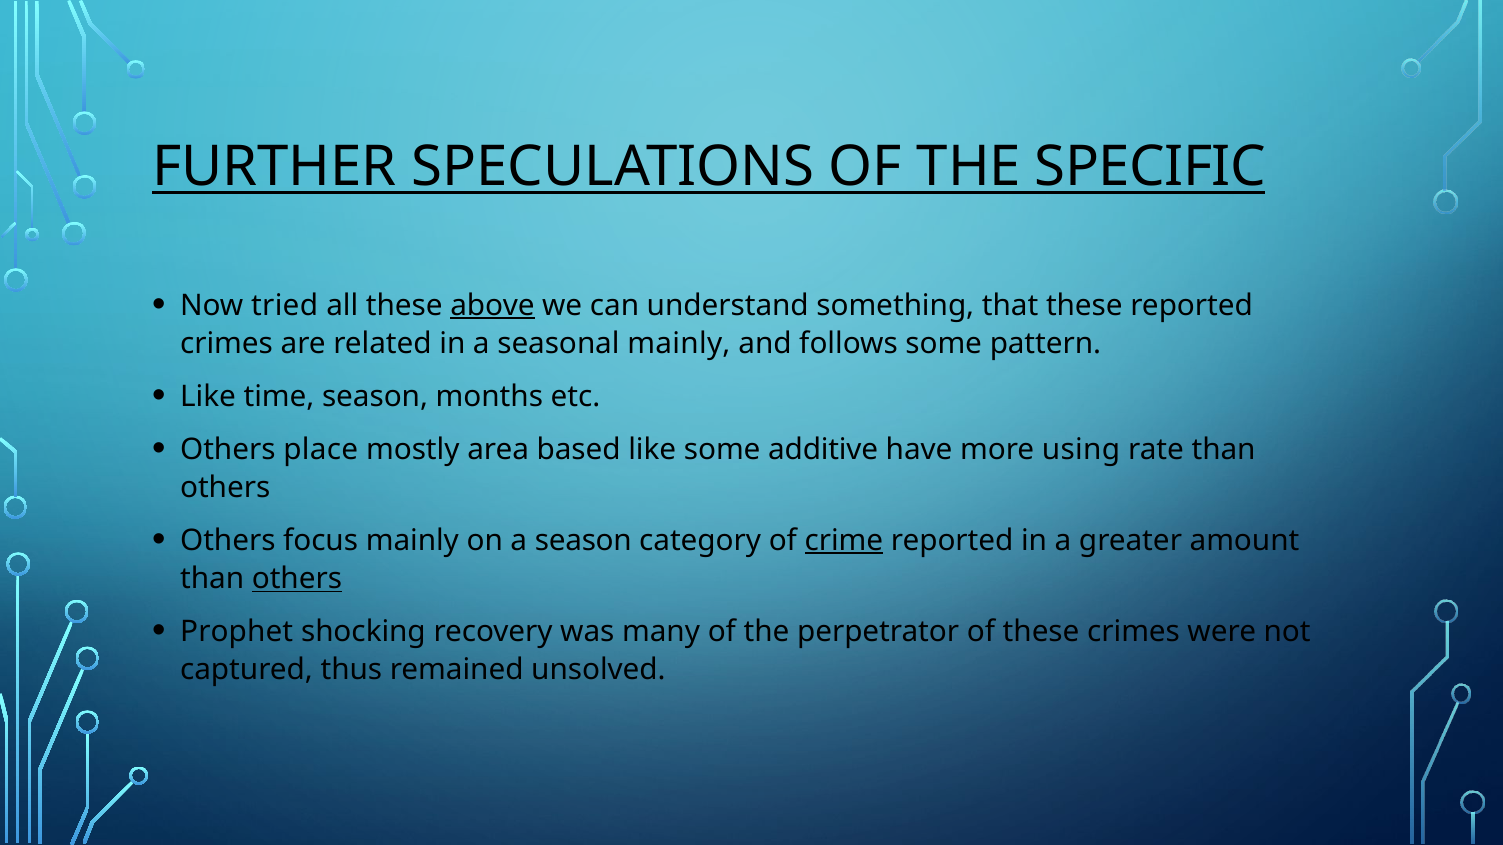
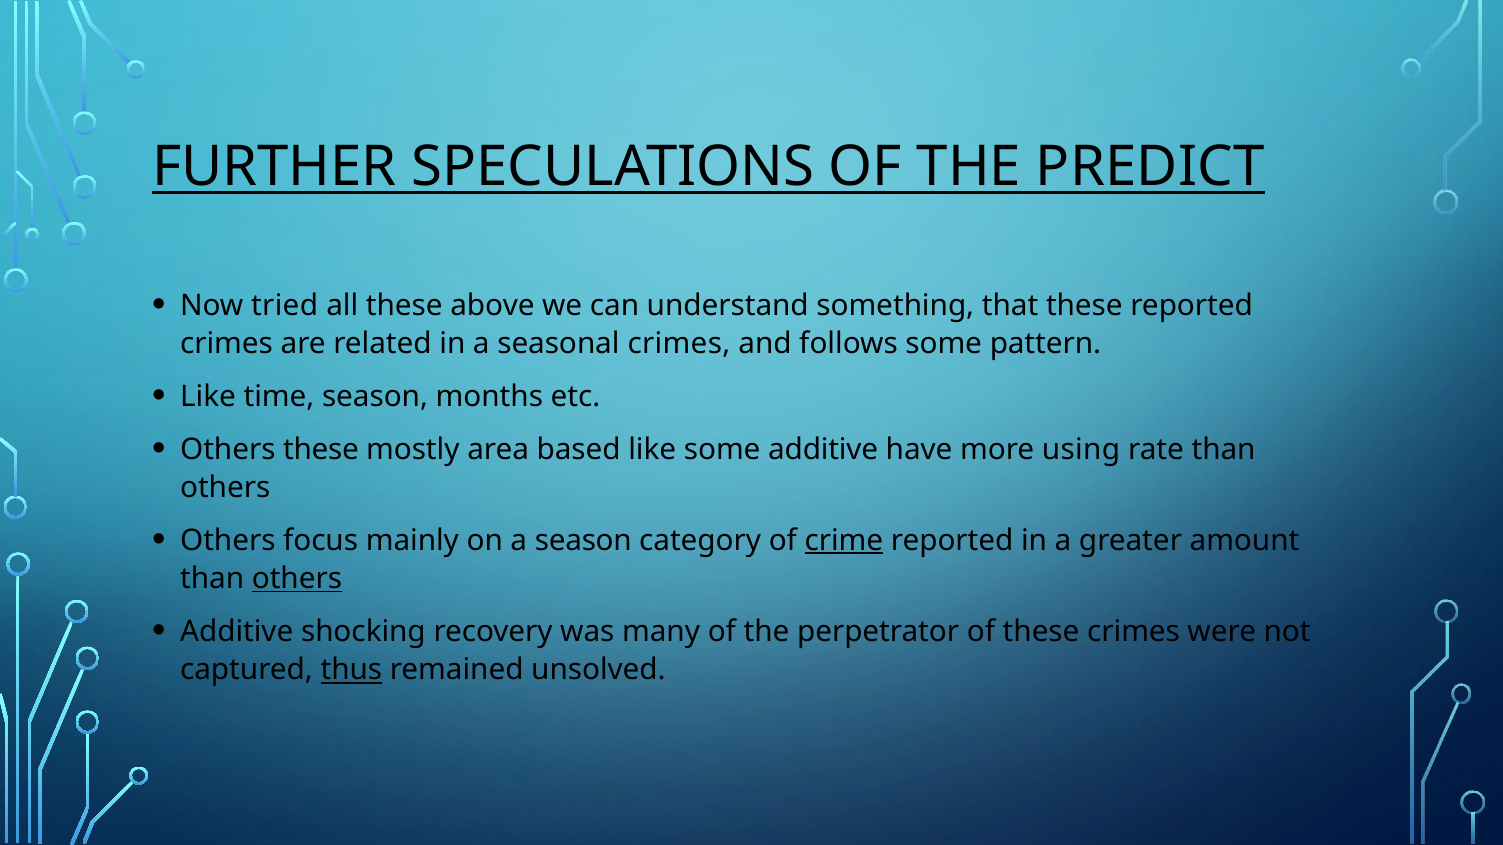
SPECIFIC: SPECIFIC -> PREDICT
above underline: present -> none
seasonal mainly: mainly -> crimes
Others place: place -> these
Prophet at (237, 632): Prophet -> Additive
thus underline: none -> present
